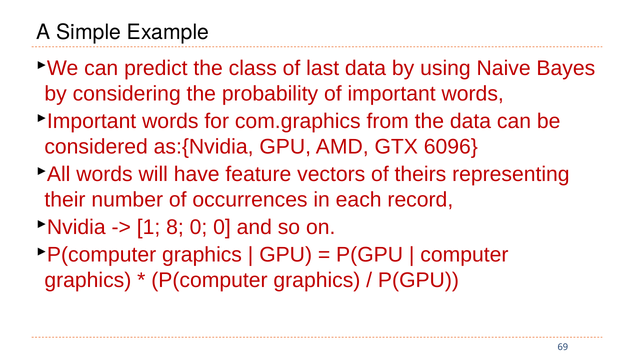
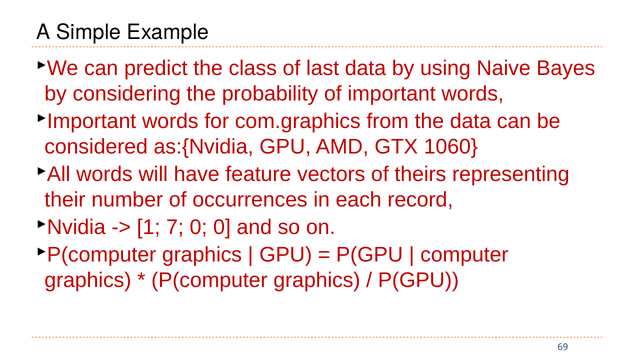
6096: 6096 -> 1060
8: 8 -> 7
